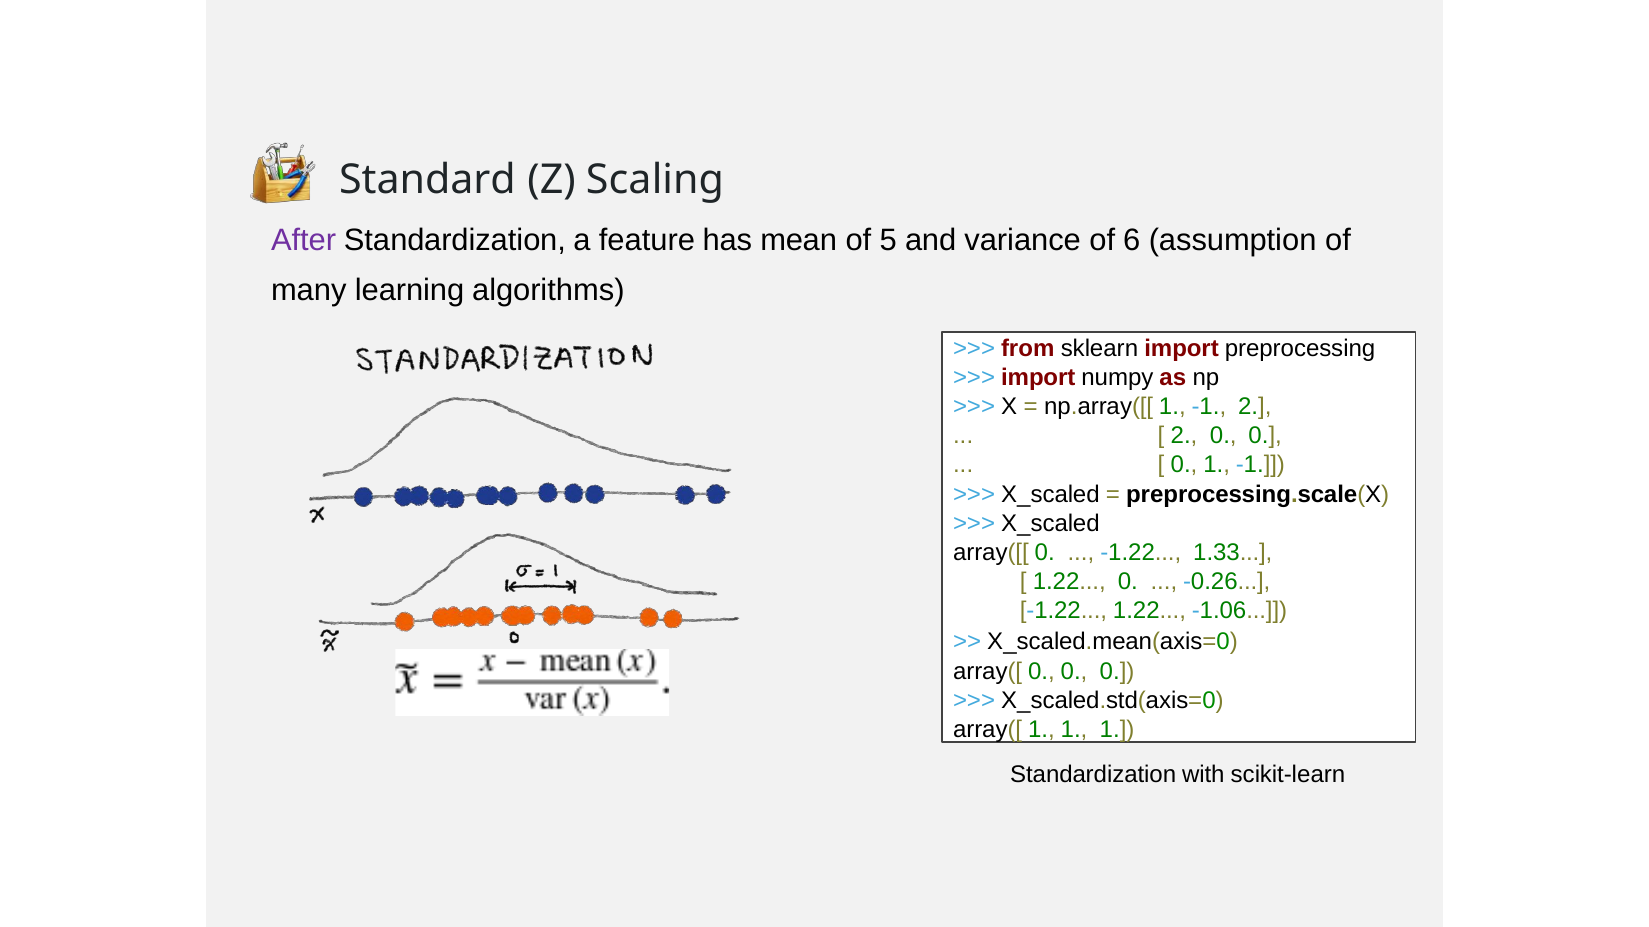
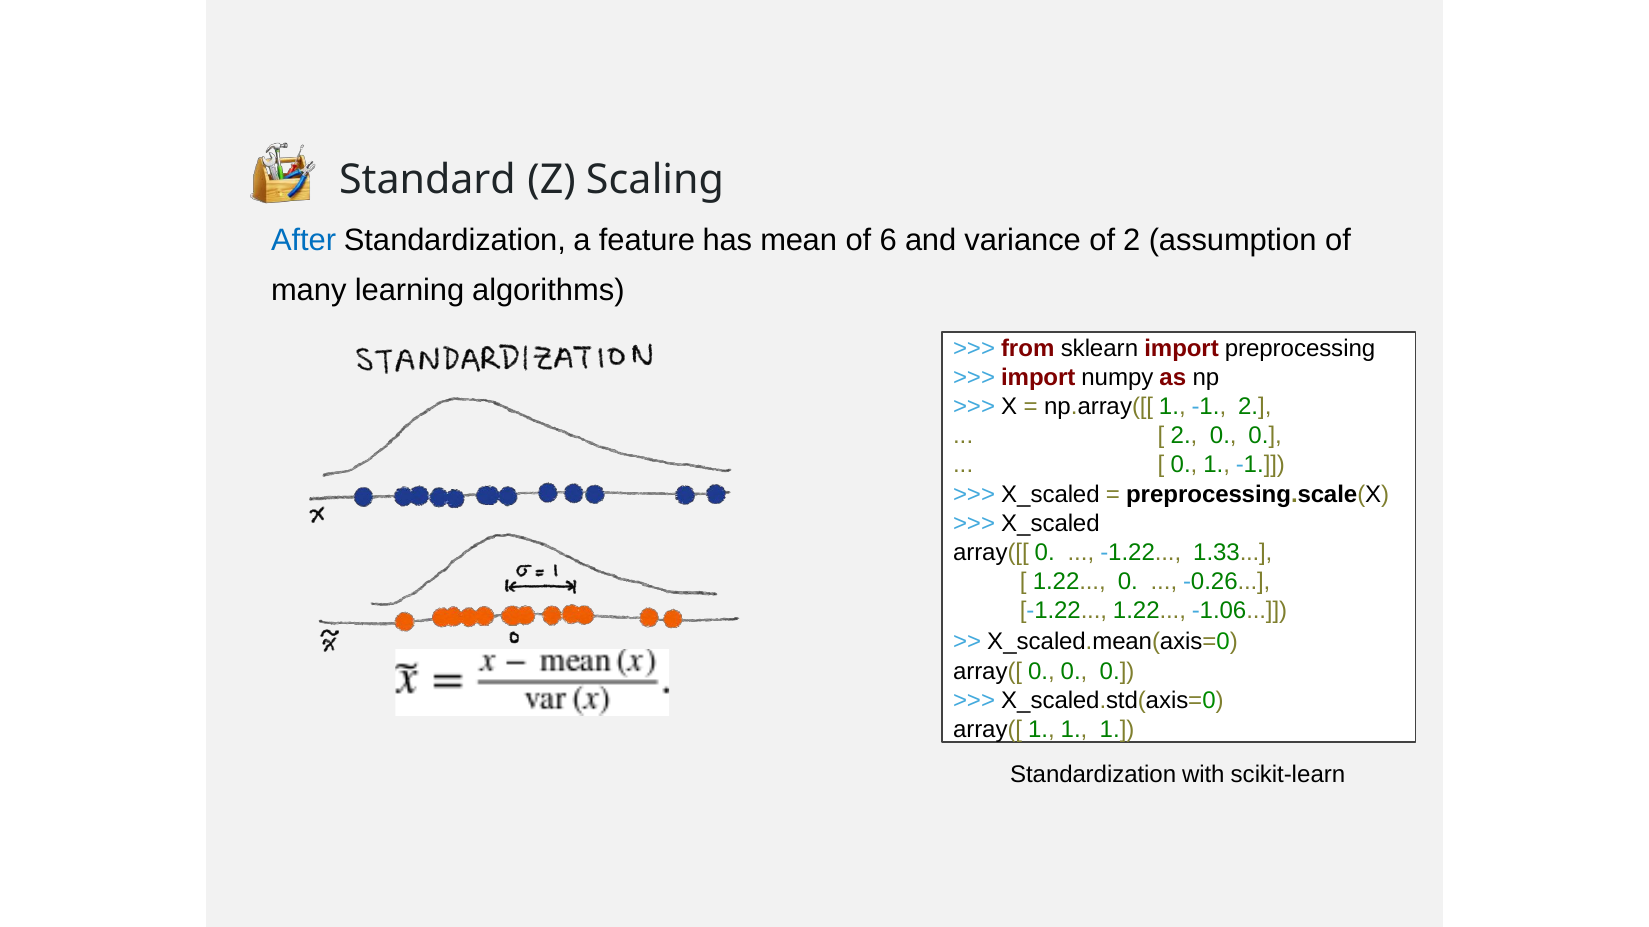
After colour: purple -> blue
5: 5 -> 6
of 6: 6 -> 2
